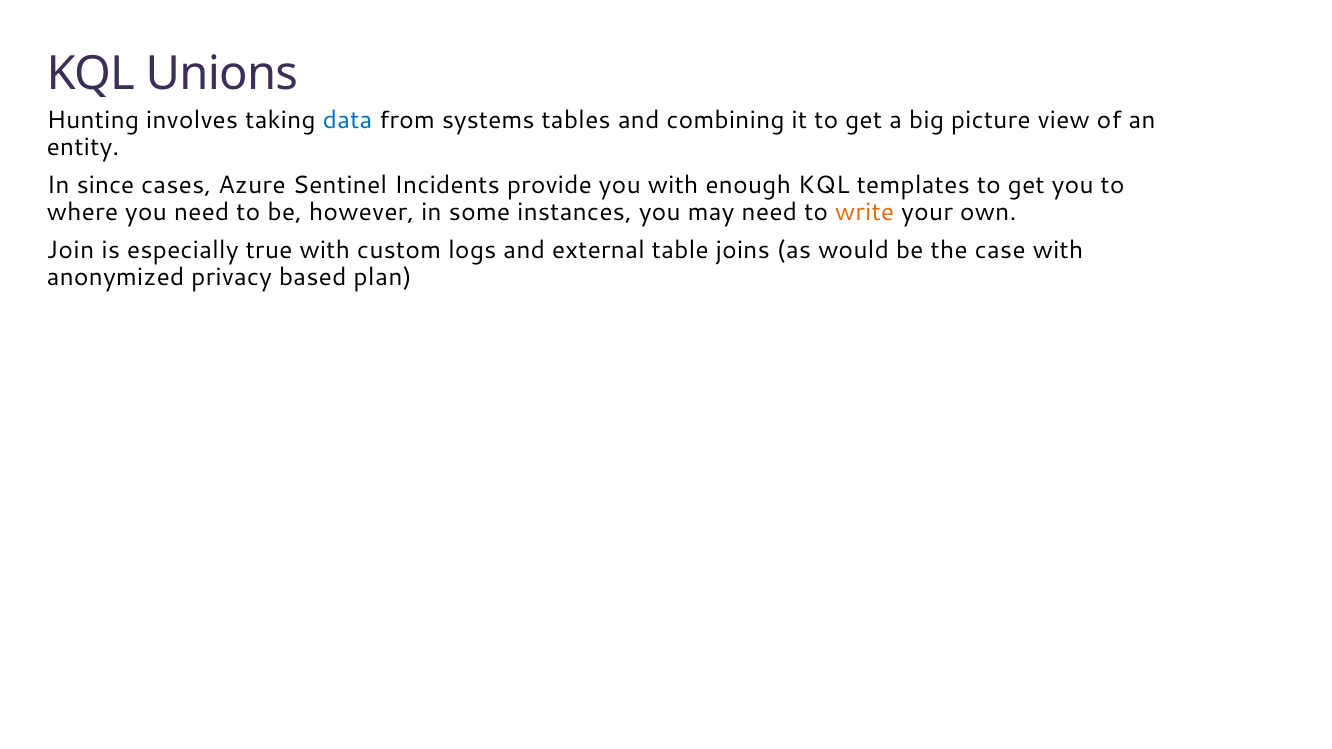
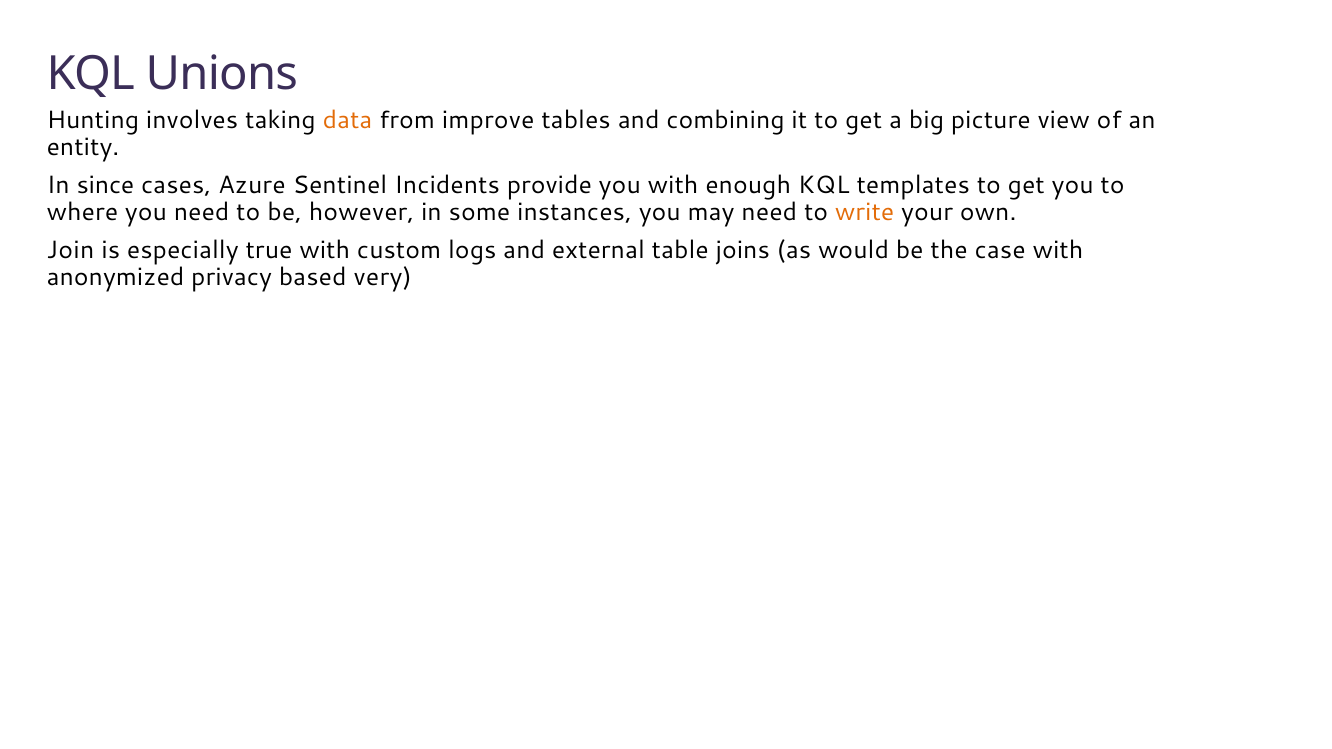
data colour: blue -> orange
systems: systems -> improve
plan: plan -> very
